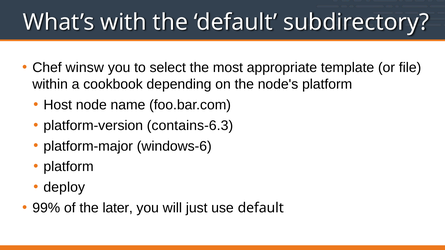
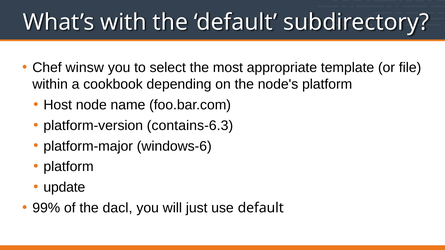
deploy: deploy -> update
later: later -> dacl
